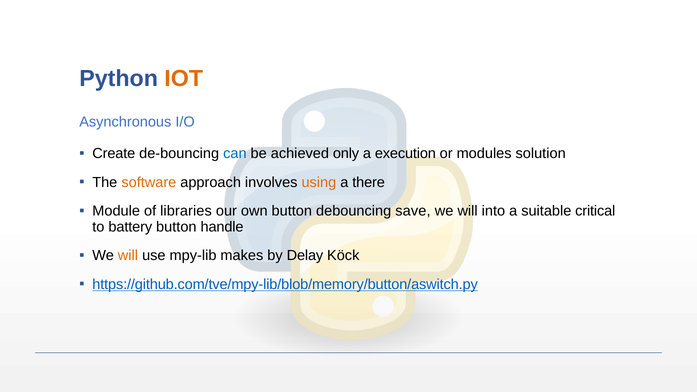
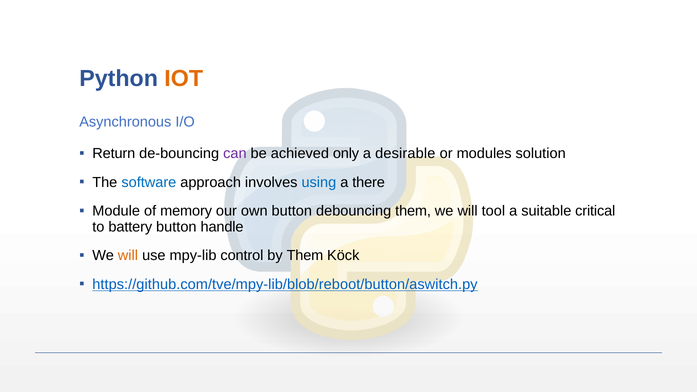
Create: Create -> Return
can colour: blue -> purple
execution: execution -> desirable
software colour: orange -> blue
using colour: orange -> blue
libraries: libraries -> memory
debouncing save: save -> them
into: into -> tool
makes: makes -> control
by Delay: Delay -> Them
https://github.com/tve/mpy-lib/blob/memory/button/aswitch.py: https://github.com/tve/mpy-lib/blob/memory/button/aswitch.py -> https://github.com/tve/mpy-lib/blob/reboot/button/aswitch.py
